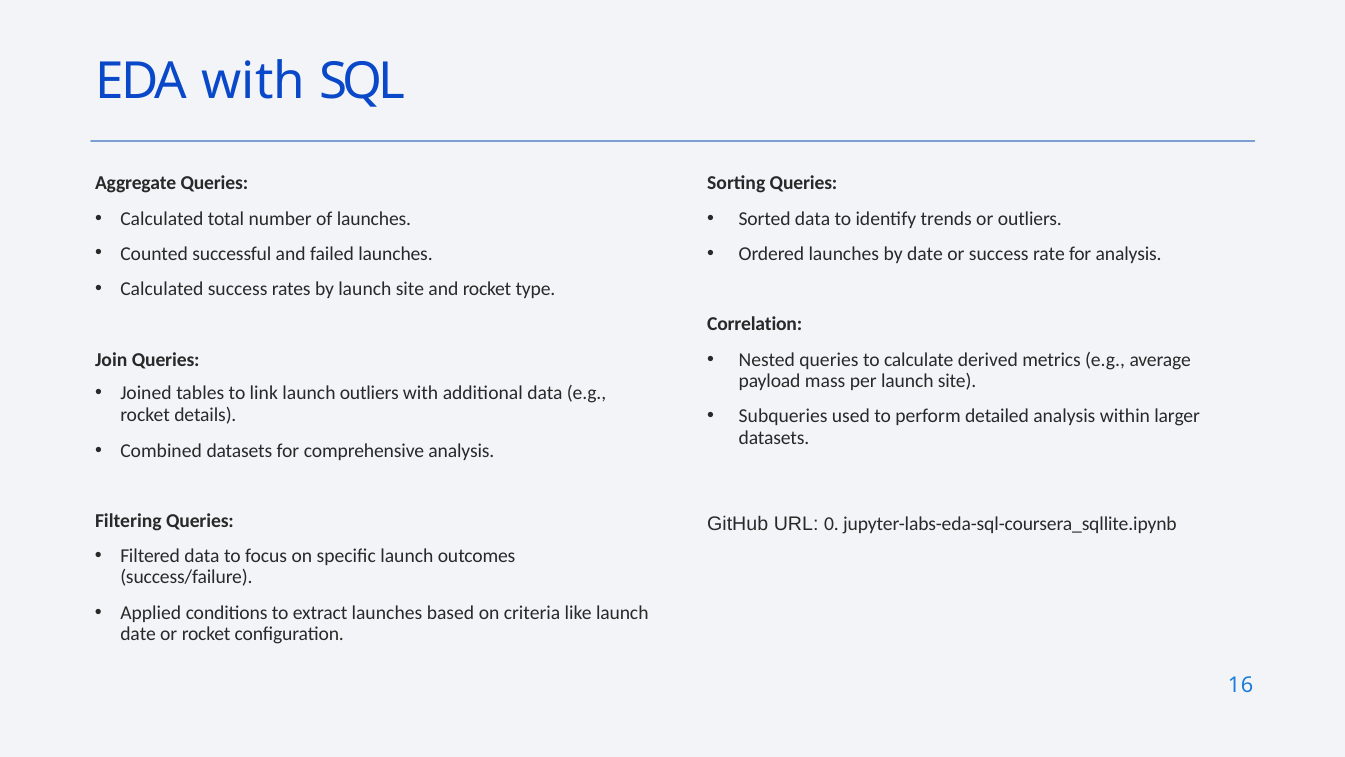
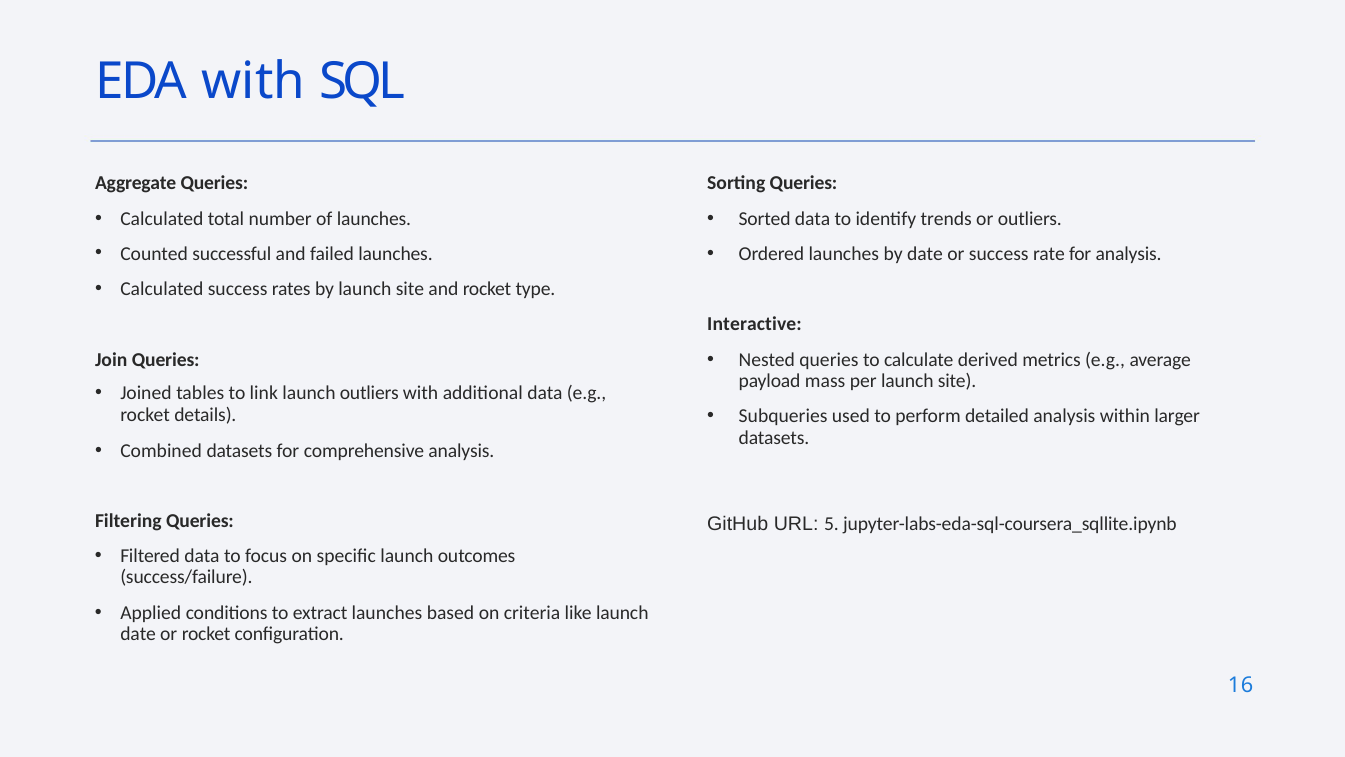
Correlation: Correlation -> Interactive
0: 0 -> 5
